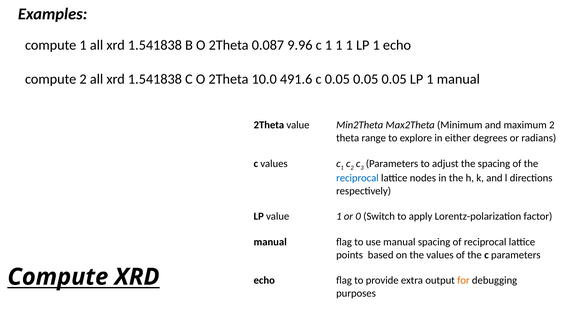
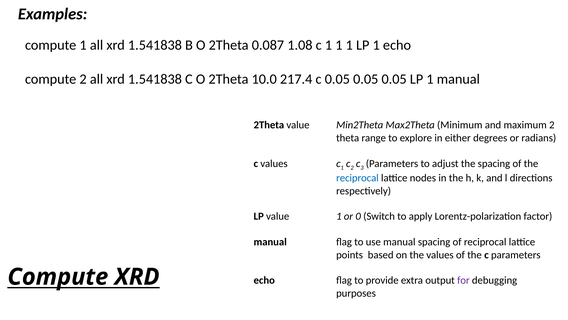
9.96: 9.96 -> 1.08
491.6: 491.6 -> 217.4
for colour: orange -> purple
